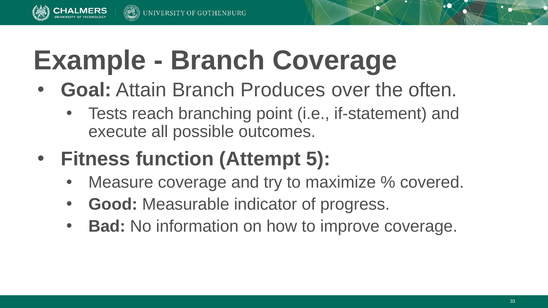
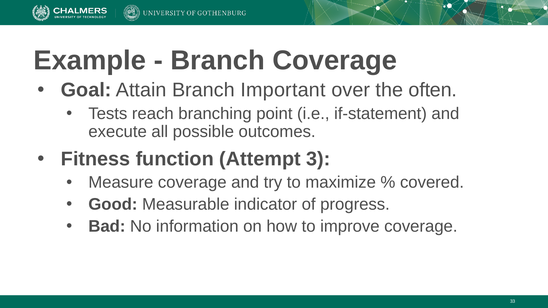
Produces: Produces -> Important
5: 5 -> 3
